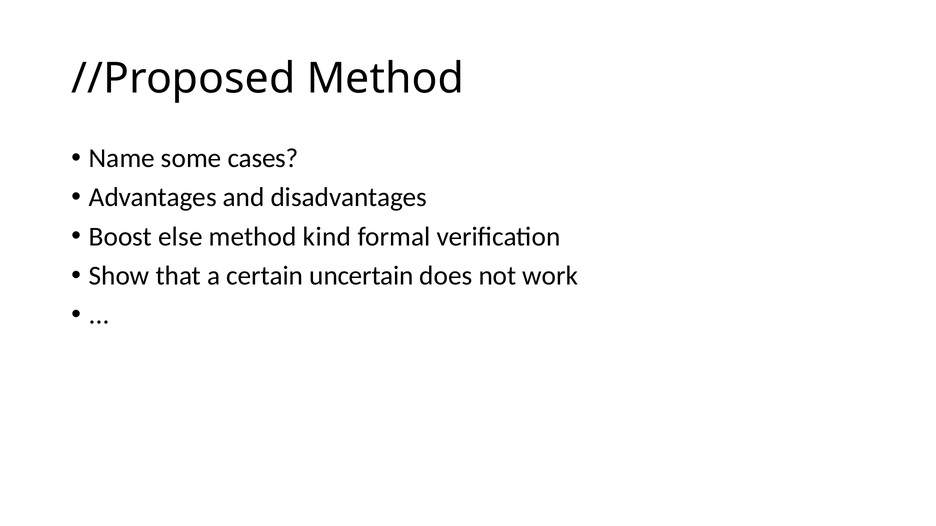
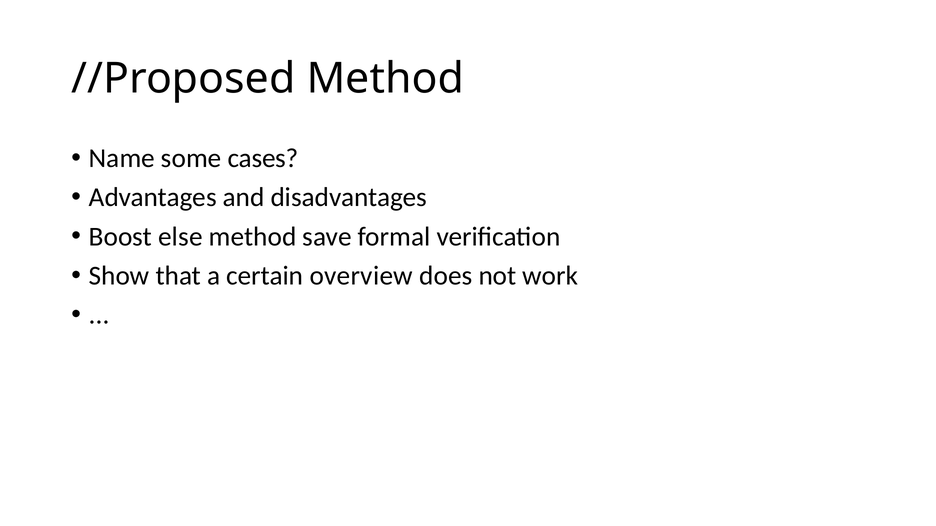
kind: kind -> save
uncertain: uncertain -> overview
